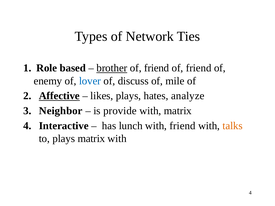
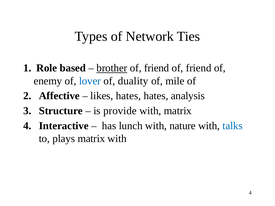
discuss: discuss -> duality
Affective underline: present -> none
likes plays: plays -> hates
analyze: analyze -> analysis
Neighbor: Neighbor -> Structure
with friend: friend -> nature
talks colour: orange -> blue
